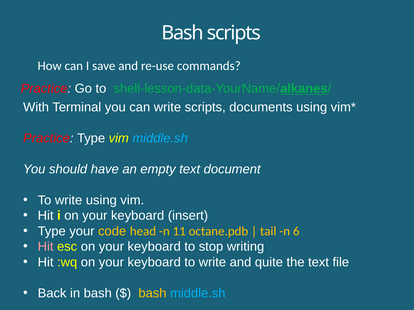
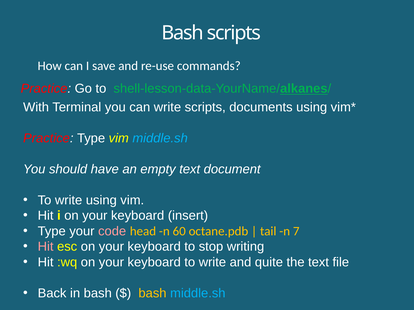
code colour: yellow -> pink
11: 11 -> 60
6: 6 -> 7
